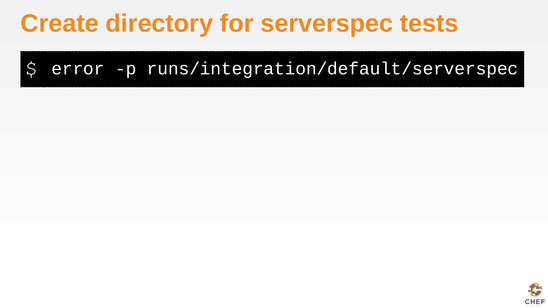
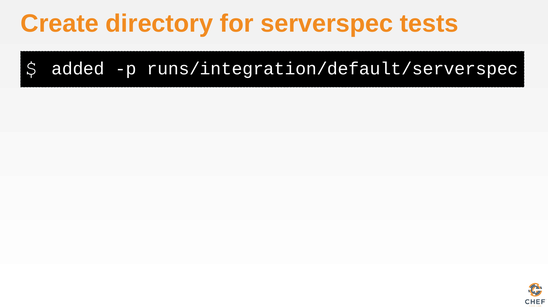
error: error -> added
